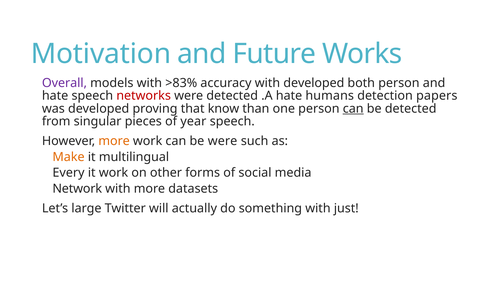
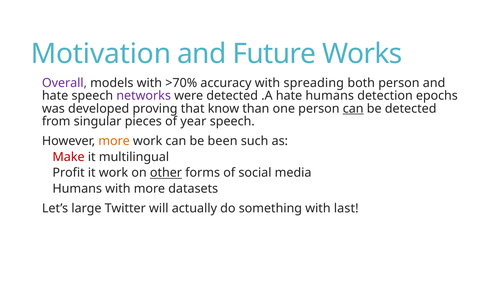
>83%: >83% -> >70%
with developed: developed -> spreading
networks colour: red -> purple
papers: papers -> epochs
be were: were -> been
Make colour: orange -> red
Every: Every -> Profit
other underline: none -> present
Network at (77, 189): Network -> Humans
just: just -> last
